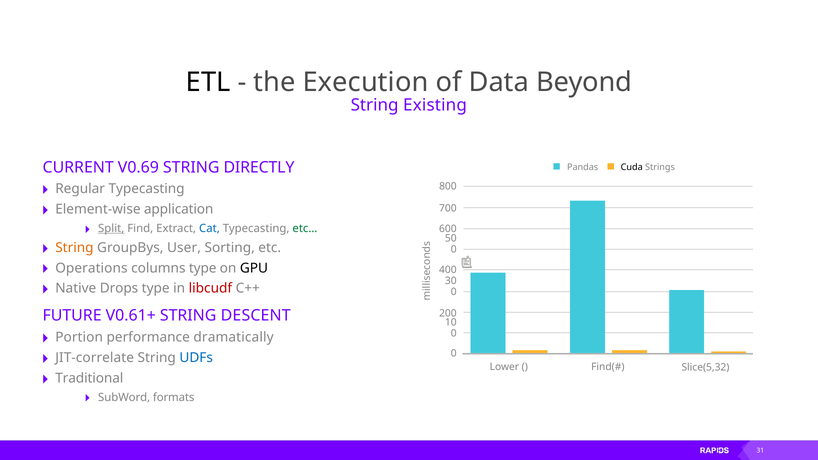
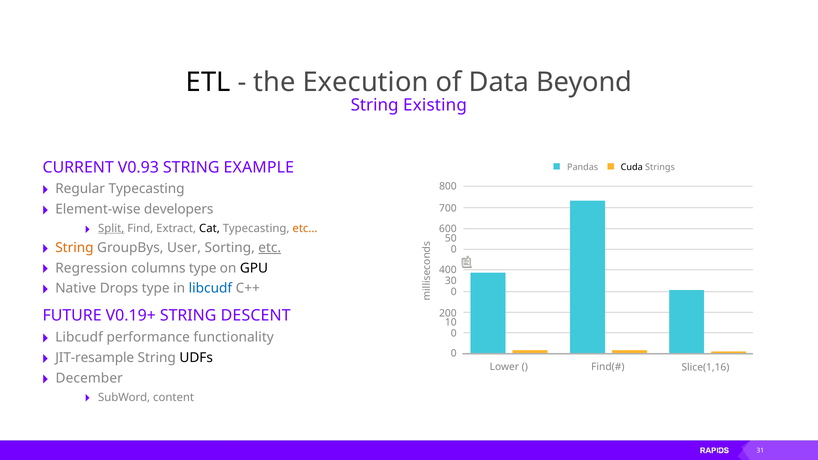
V0.69: V0.69 -> V0.93
DIRECTLY: DIRECTLY -> EXAMPLE
application: application -> developers
Cat colour: blue -> black
etc… colour: green -> orange
etc underline: none -> present
Operations: Operations -> Regression
libcudf at (210, 289) colour: red -> blue
V0.61+: V0.61+ -> V0.19+
Portion at (79, 337): Portion -> Libcudf
dramatically: dramatically -> functionality
JIT-correlate: JIT-correlate -> JIT-resample
UDFs colour: blue -> black
Slice(5,32: Slice(5,32 -> Slice(1,16
Traditional: Traditional -> December
formats: formats -> content
